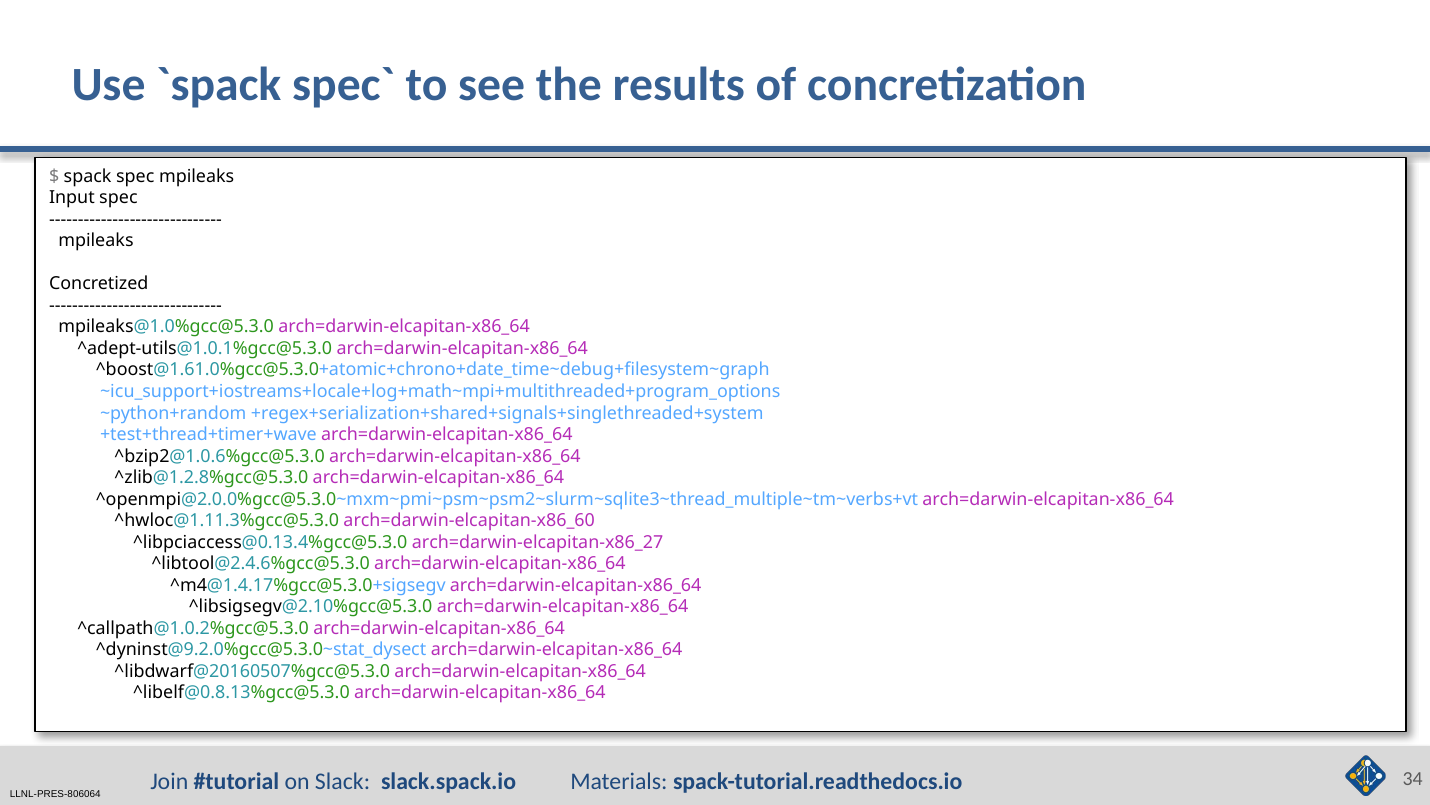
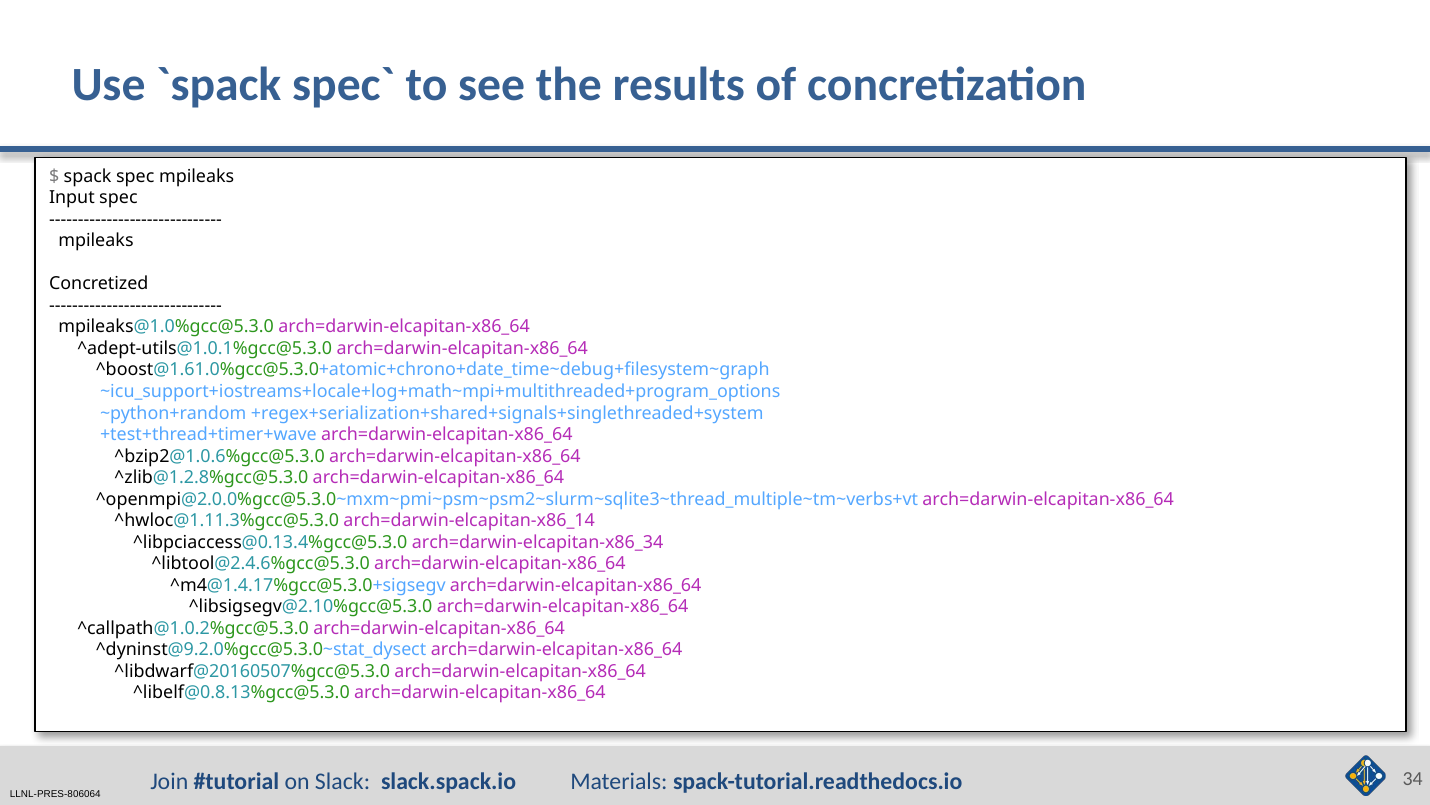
arch=darwin-elcapitan-x86_60: arch=darwin-elcapitan-x86_60 -> arch=darwin-elcapitan-x86_14
arch=darwin-elcapitan-x86_27: arch=darwin-elcapitan-x86_27 -> arch=darwin-elcapitan-x86_34
